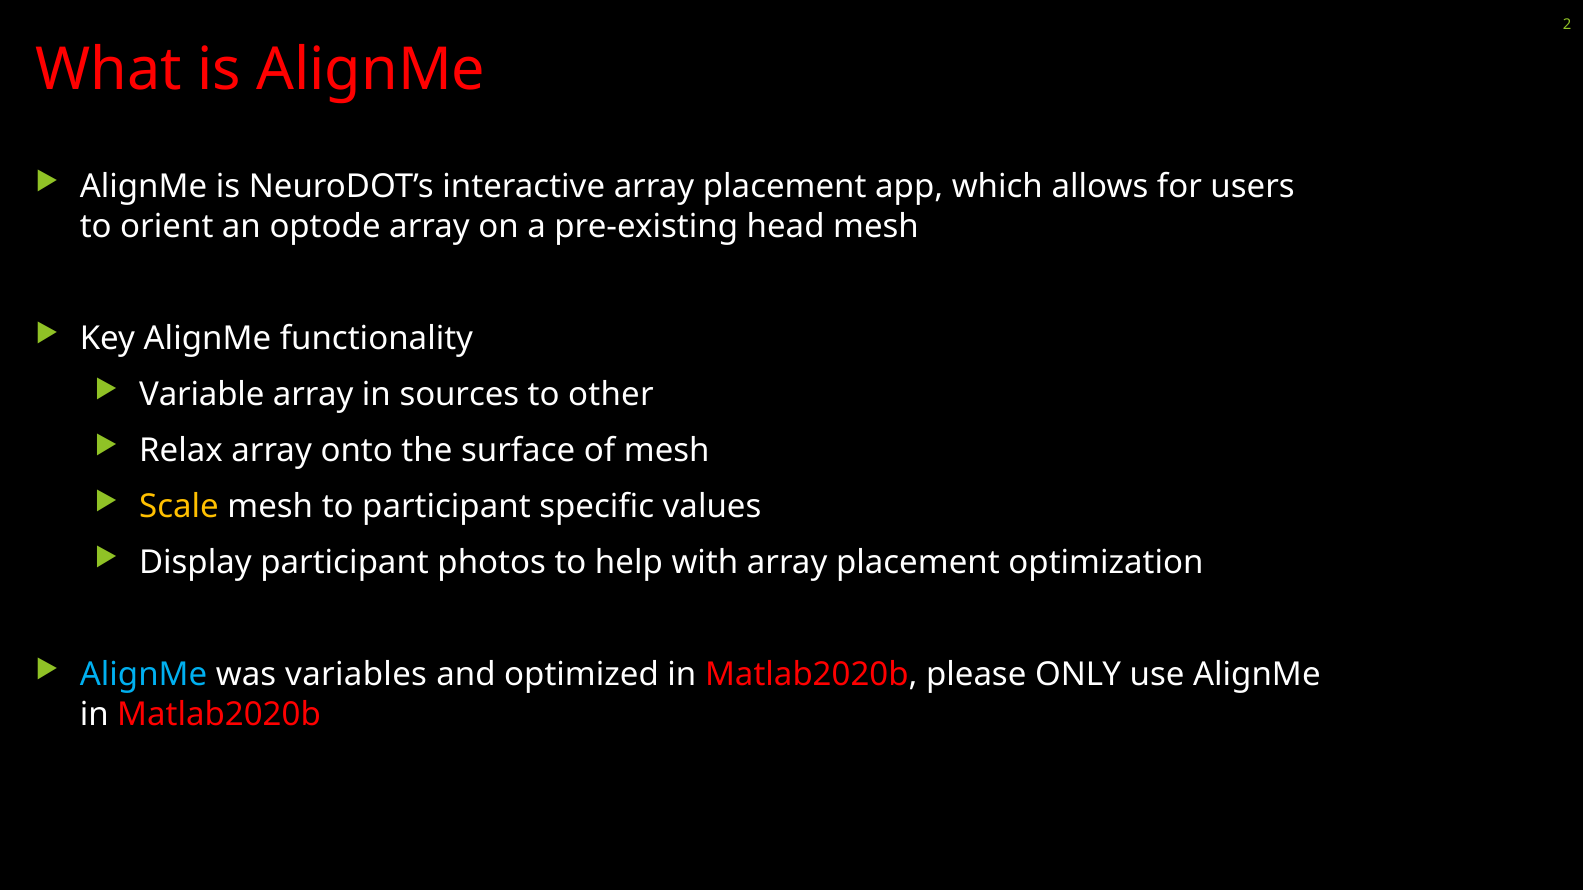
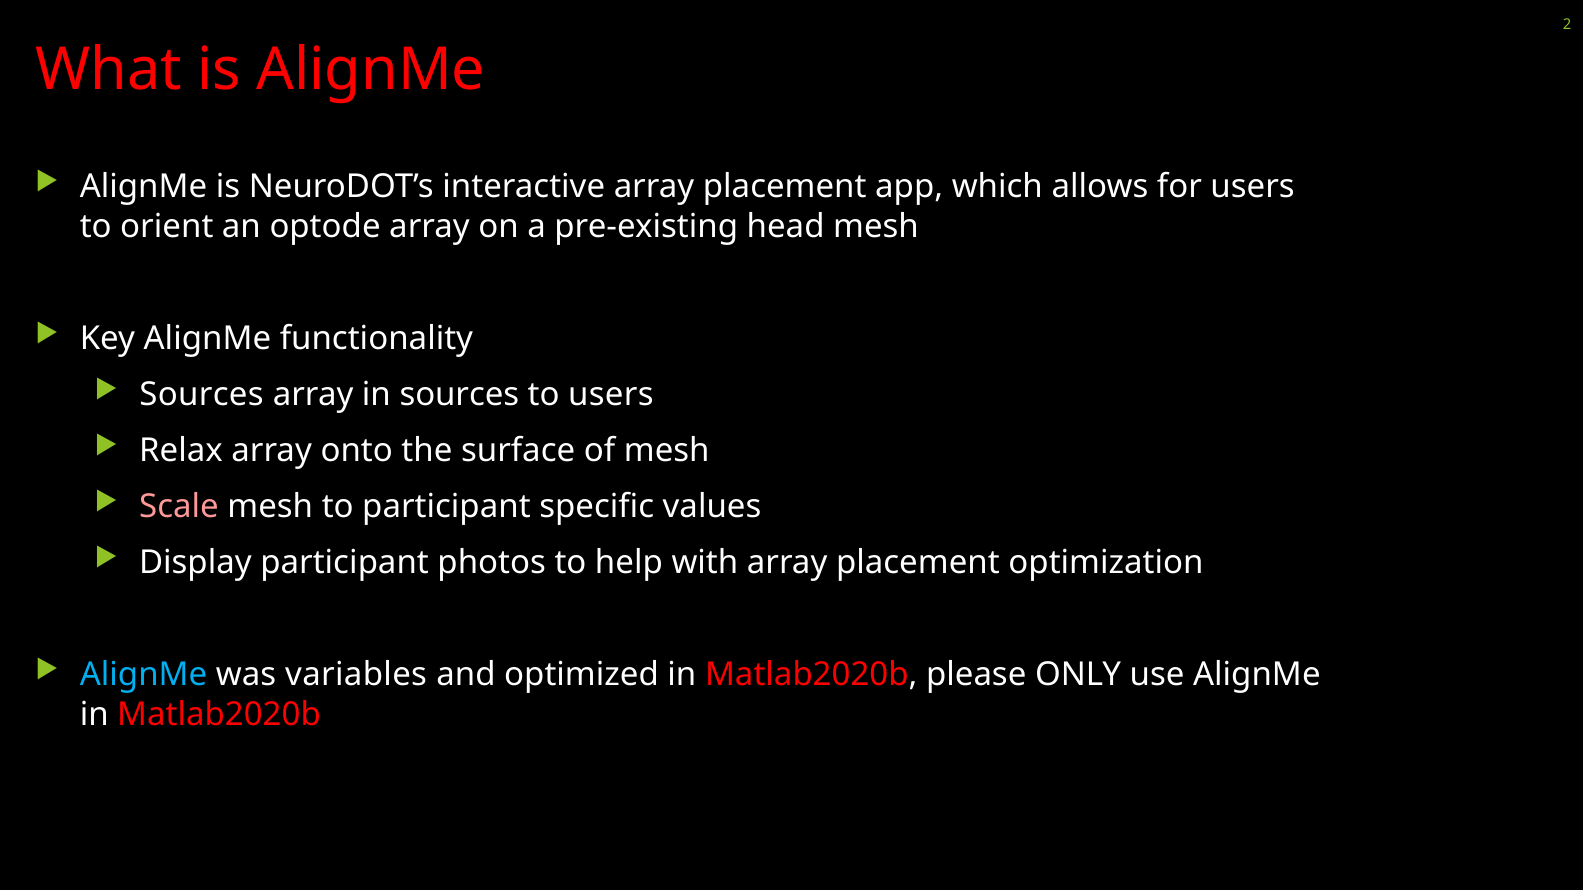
Variable at (202, 395): Variable -> Sources
to other: other -> users
Scale colour: yellow -> pink
